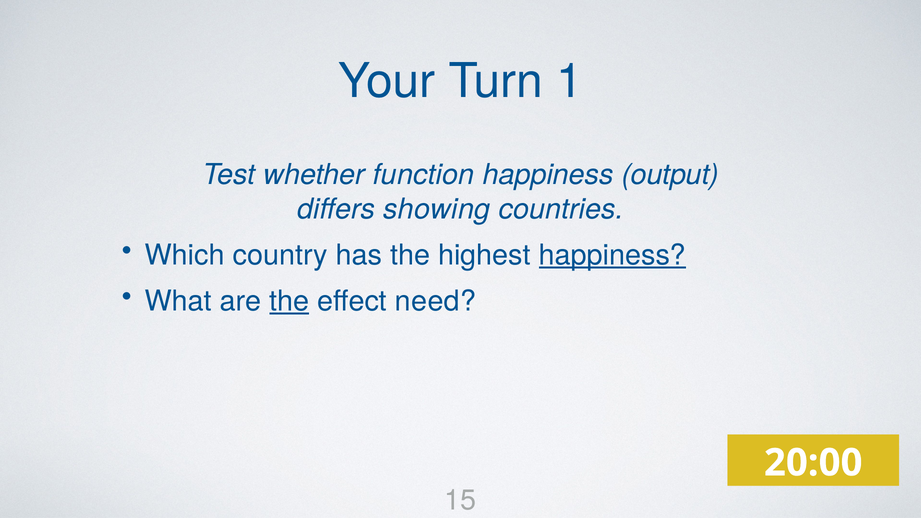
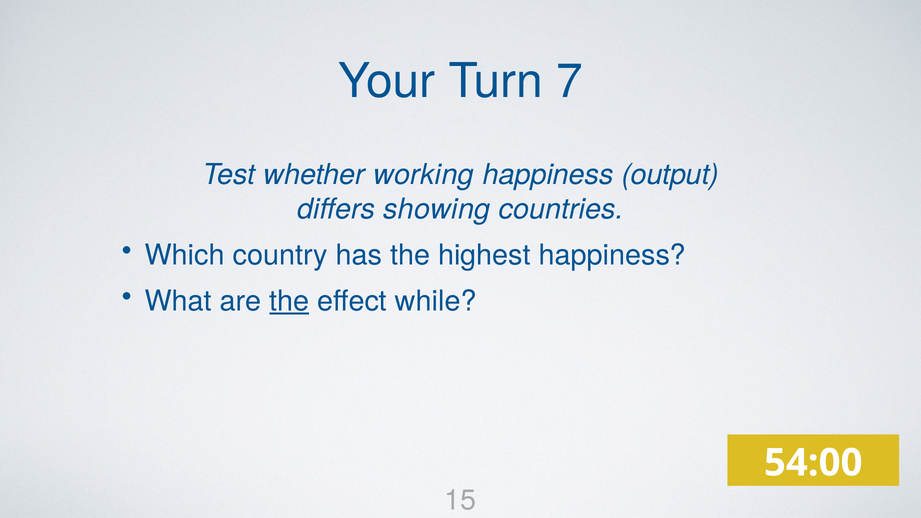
1: 1 -> 7
function: function -> working
happiness at (612, 255) underline: present -> none
need: need -> while
20:00: 20:00 -> 54:00
